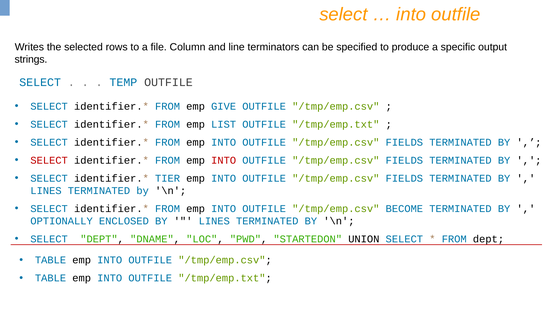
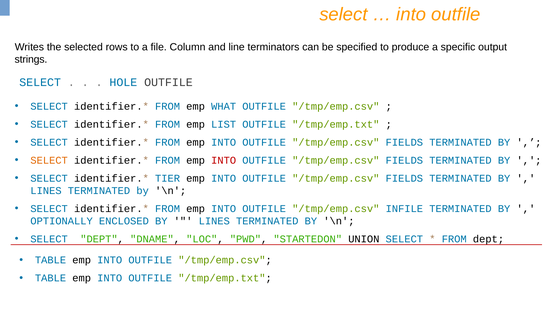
TEMP: TEMP -> HOLE
GIVE: GIVE -> WHAT
SELECT at (49, 161) colour: red -> orange
BECOME: BECOME -> INFILE
